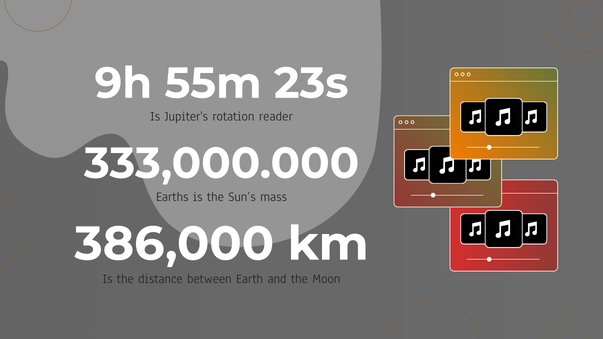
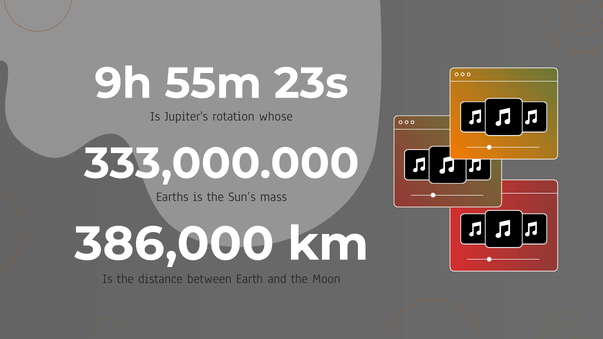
reader: reader -> whose
